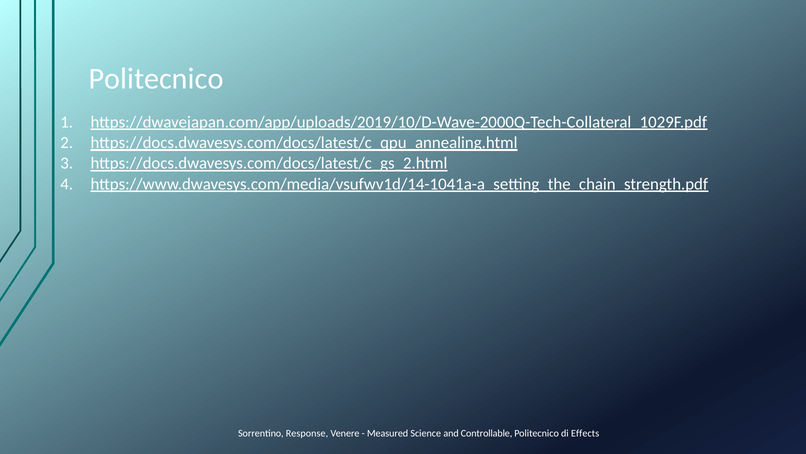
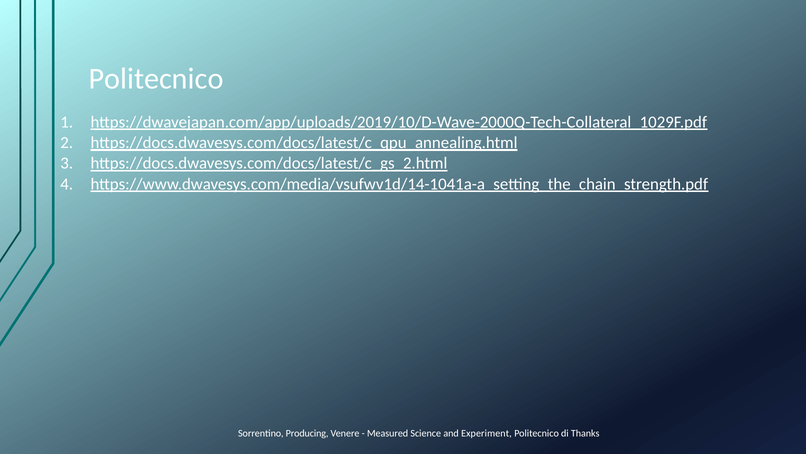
Response: Response -> Producing
Controllable: Controllable -> Experiment
Effects: Effects -> Thanks
